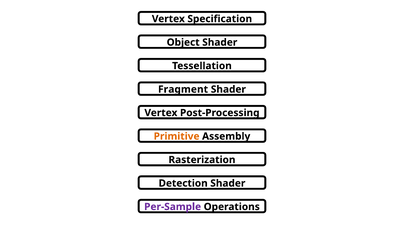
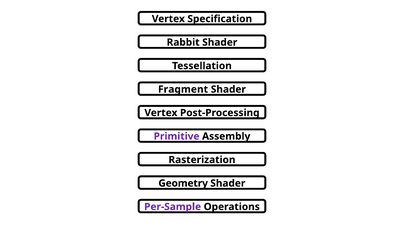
Object: Object -> Rabbit
Primitive colour: orange -> purple
Detection: Detection -> Geometry
